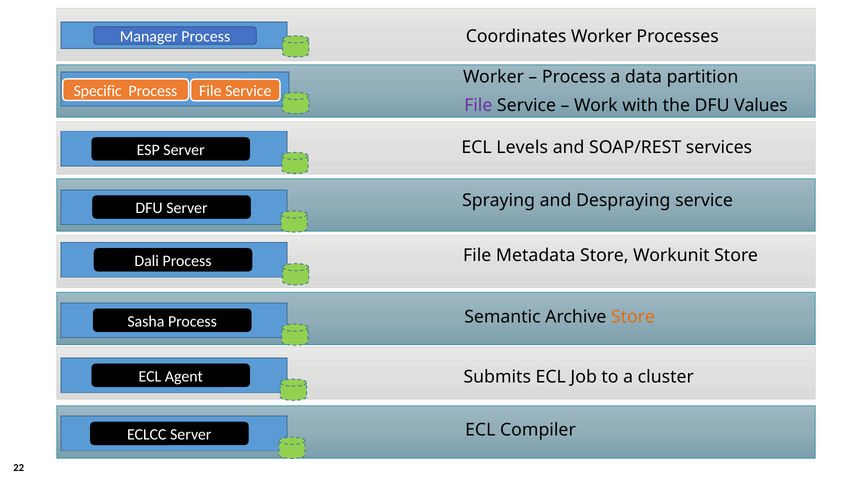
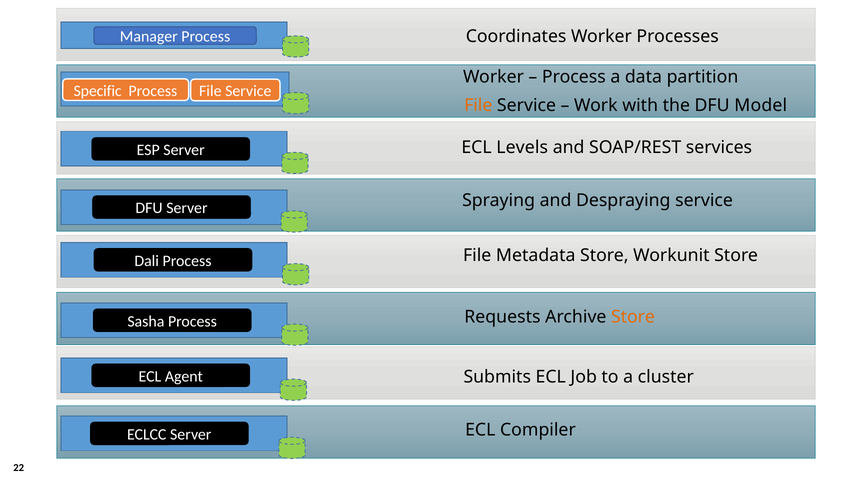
File at (478, 105) colour: purple -> orange
Values: Values -> Model
Semantic: Semantic -> Requests
